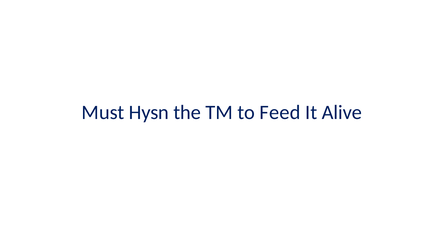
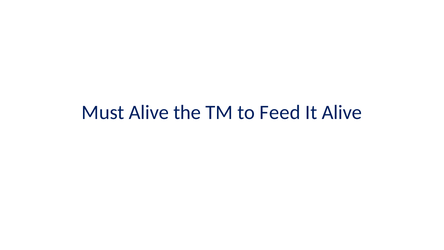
Must Hysn: Hysn -> Alive
